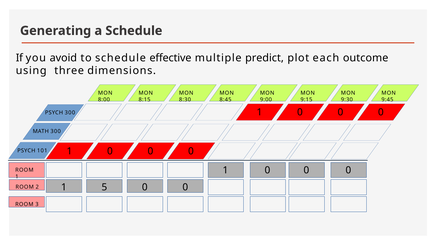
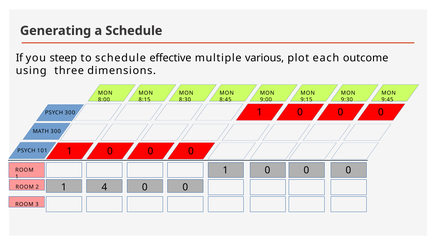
avoid: avoid -> steep
predict: predict -> various
5: 5 -> 4
